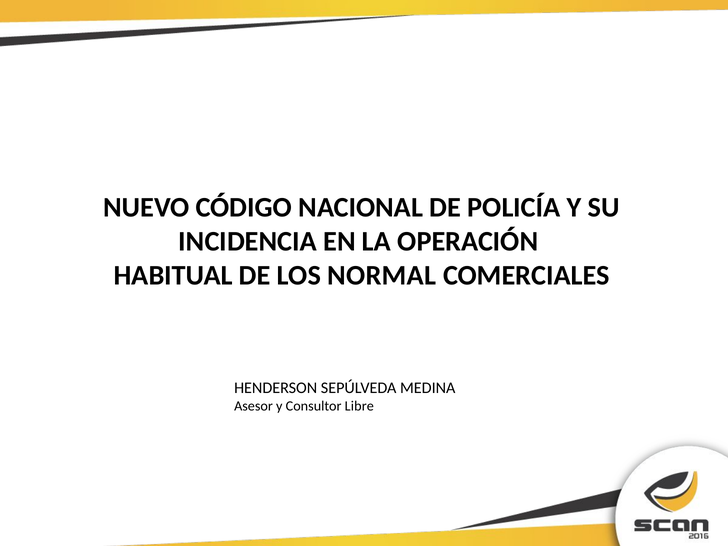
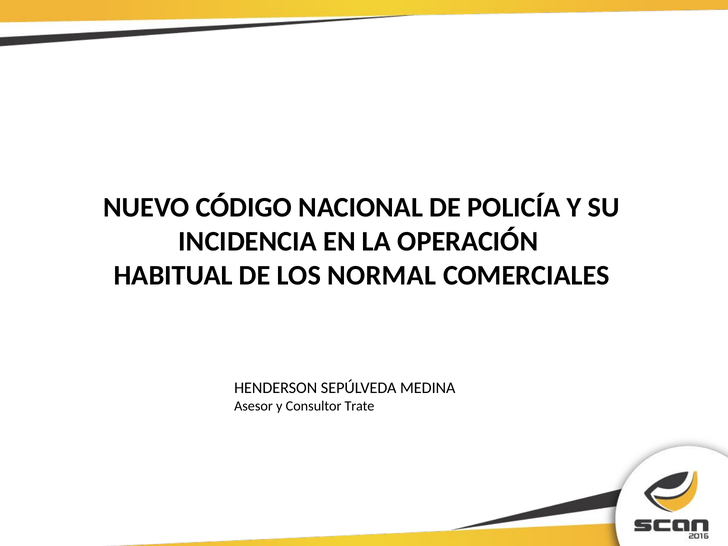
Libre: Libre -> Trate
